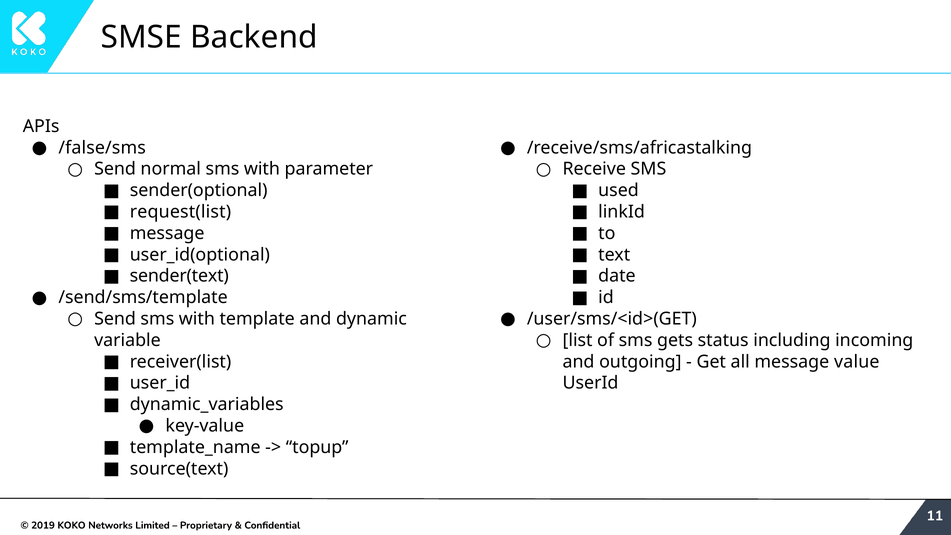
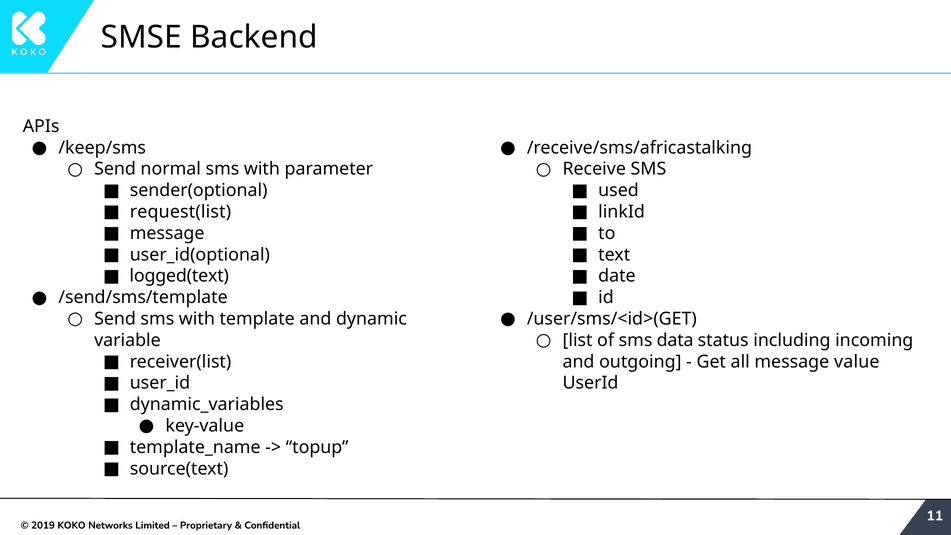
/false/sms: /false/sms -> /keep/sms
sender(text: sender(text -> logged(text
gets: gets -> data
